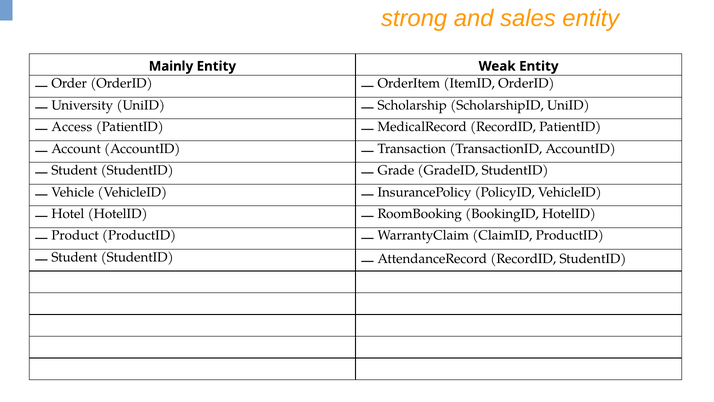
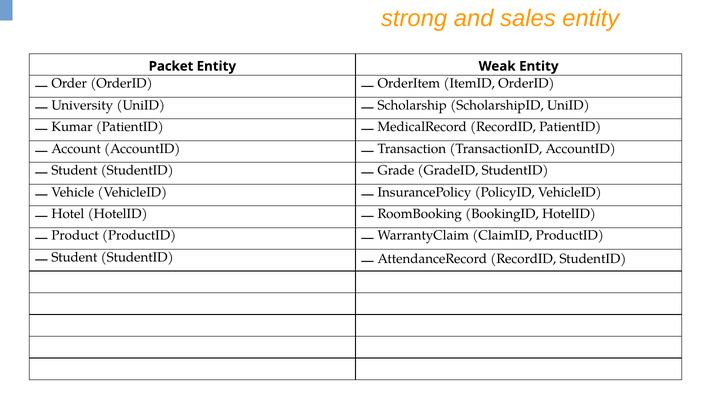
Mainly: Mainly -> Packet
Access: Access -> Kumar
